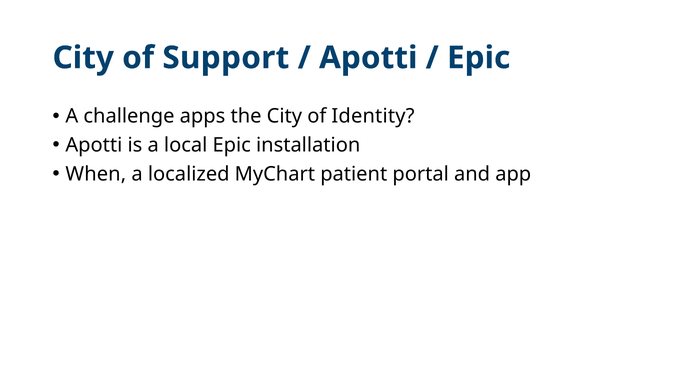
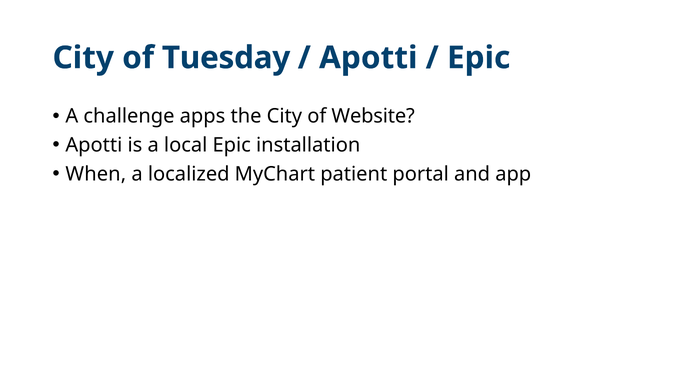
Support: Support -> Tuesday
Identity: Identity -> Website
